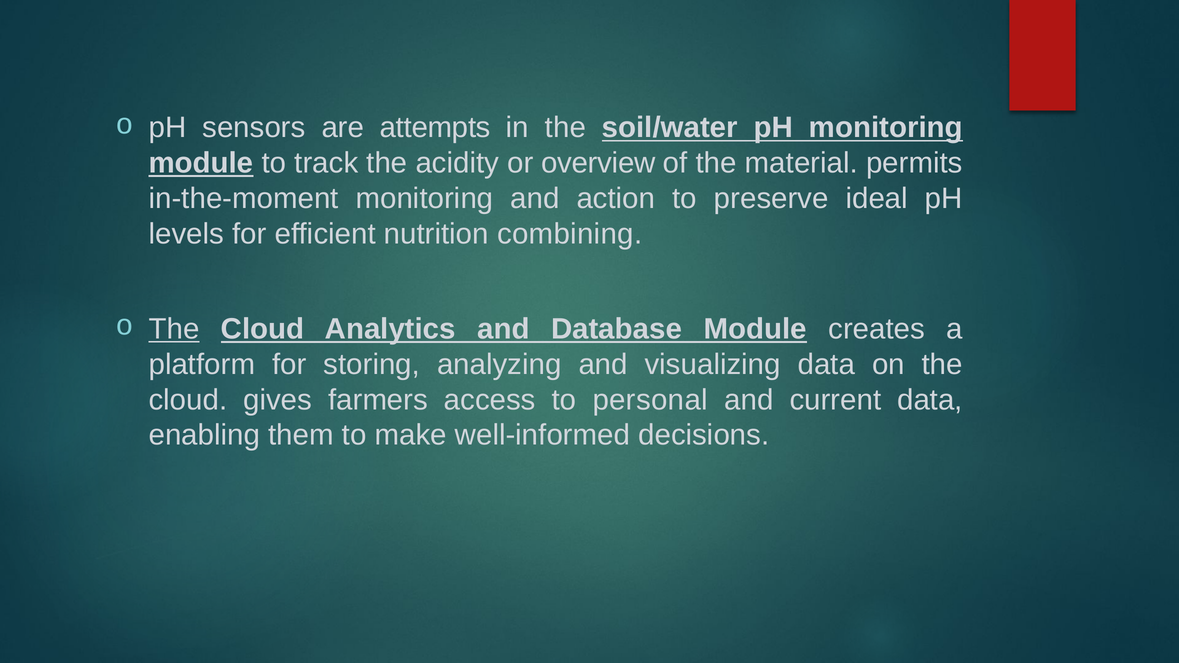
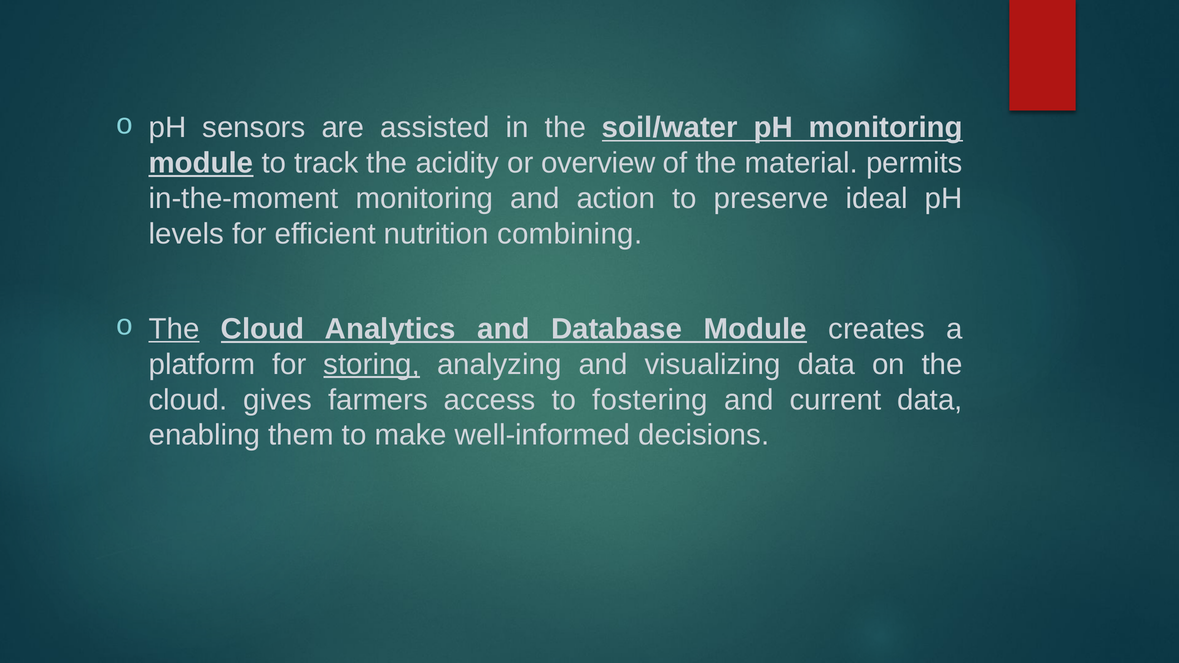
attempts: attempts -> assisted
storing underline: none -> present
personal: personal -> fostering
